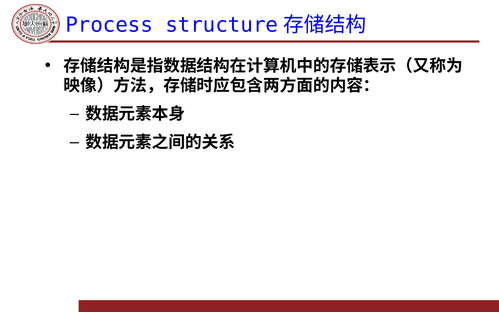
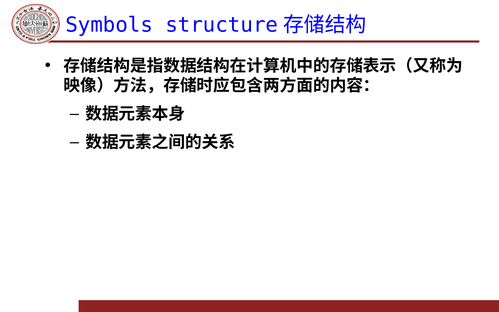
Process: Process -> Symbols
